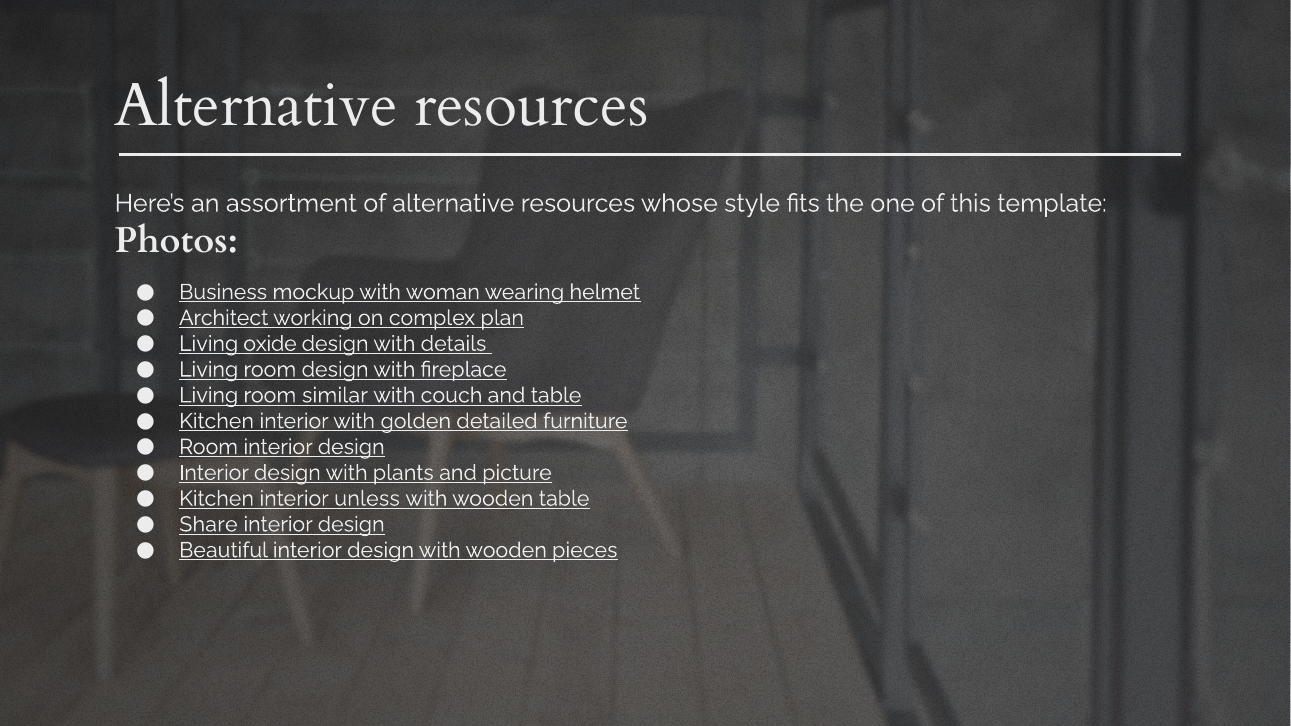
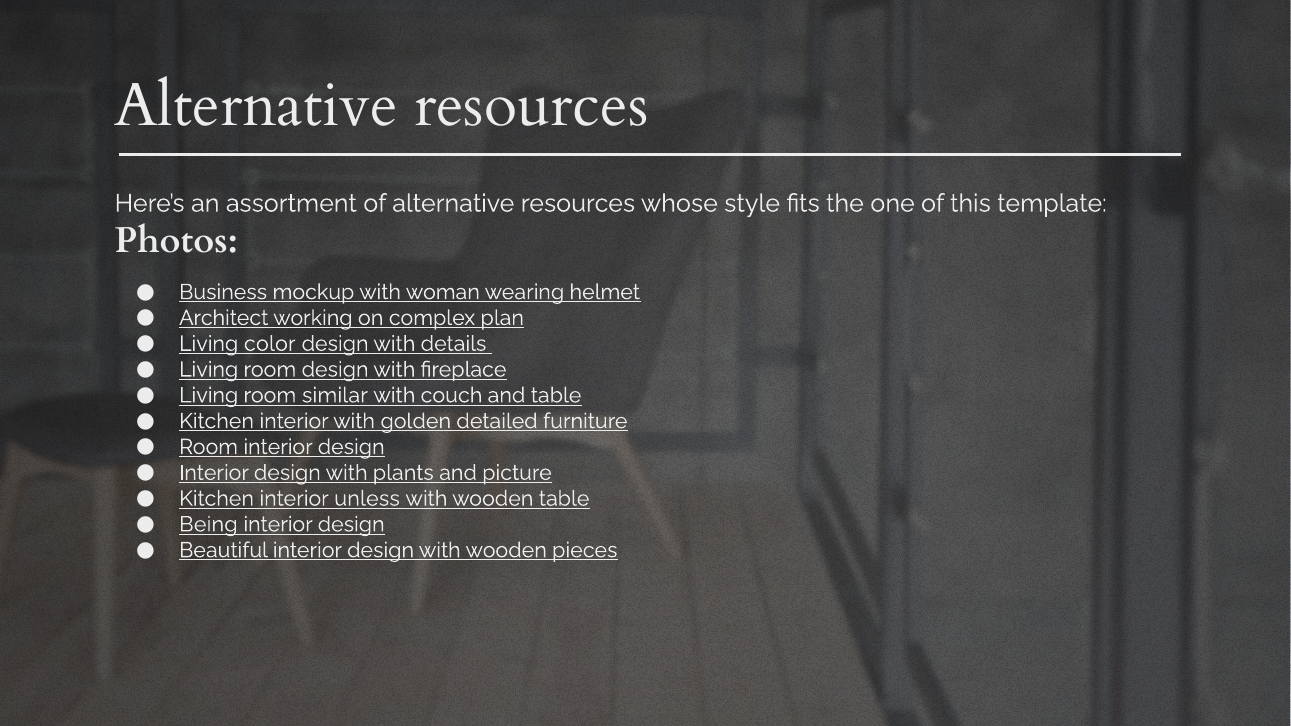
oxide: oxide -> color
Share: Share -> Being
